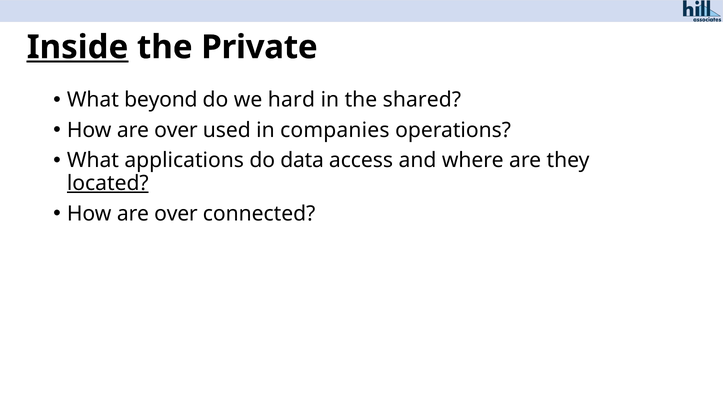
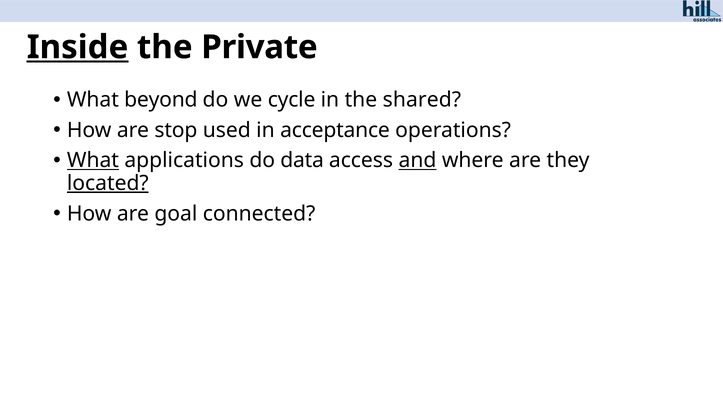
hard: hard -> cycle
over at (176, 130): over -> stop
companies: companies -> acceptance
What at (93, 160) underline: none -> present
and underline: none -> present
over at (176, 213): over -> goal
